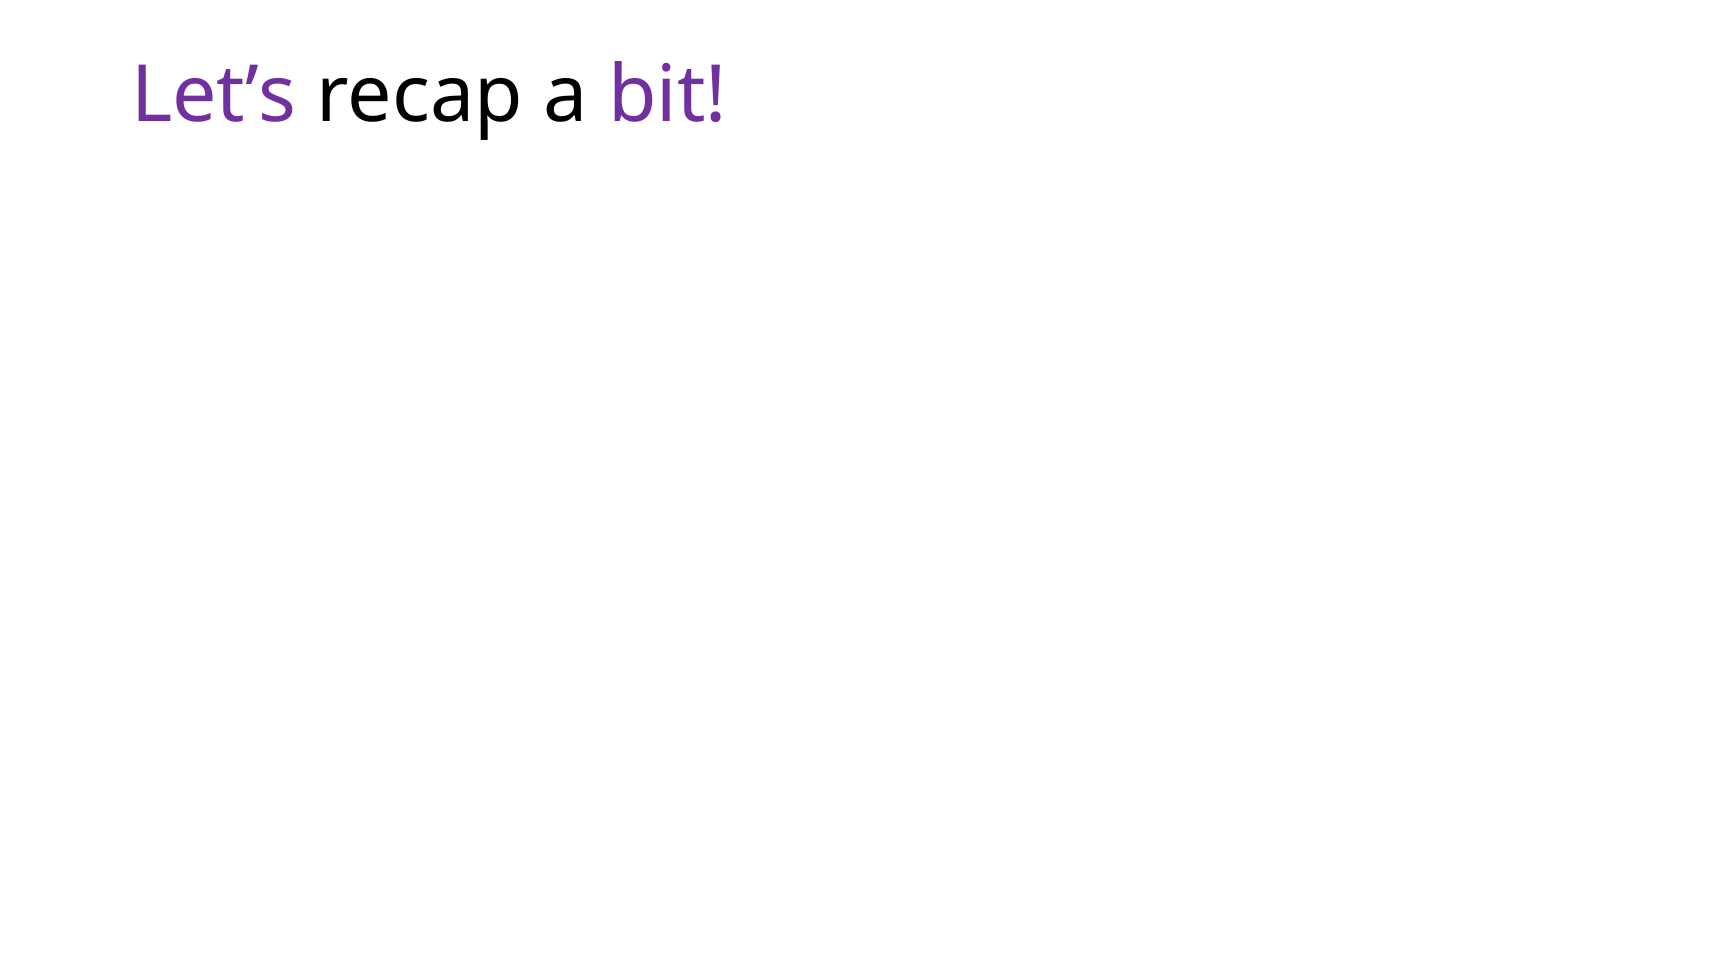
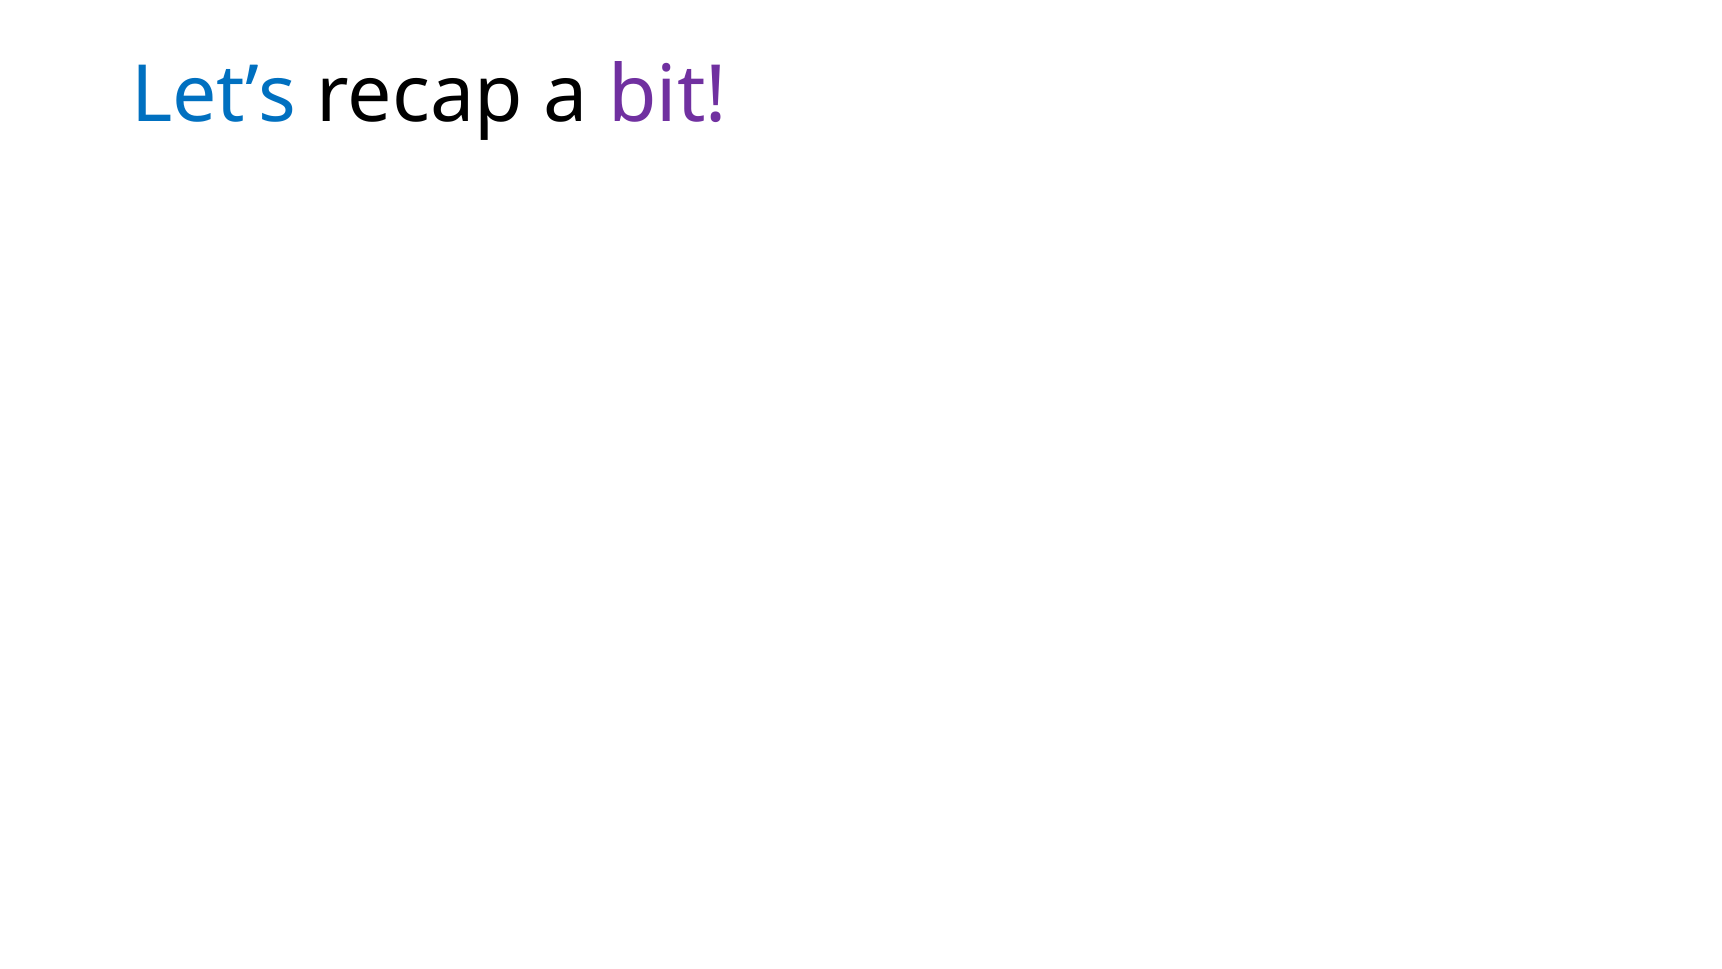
Let’s colour: purple -> blue
